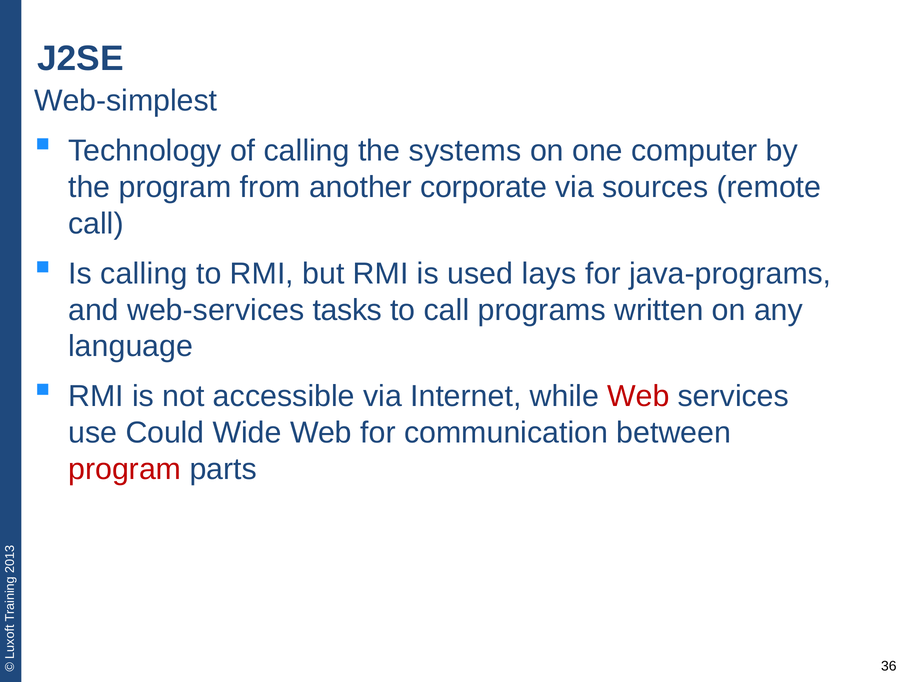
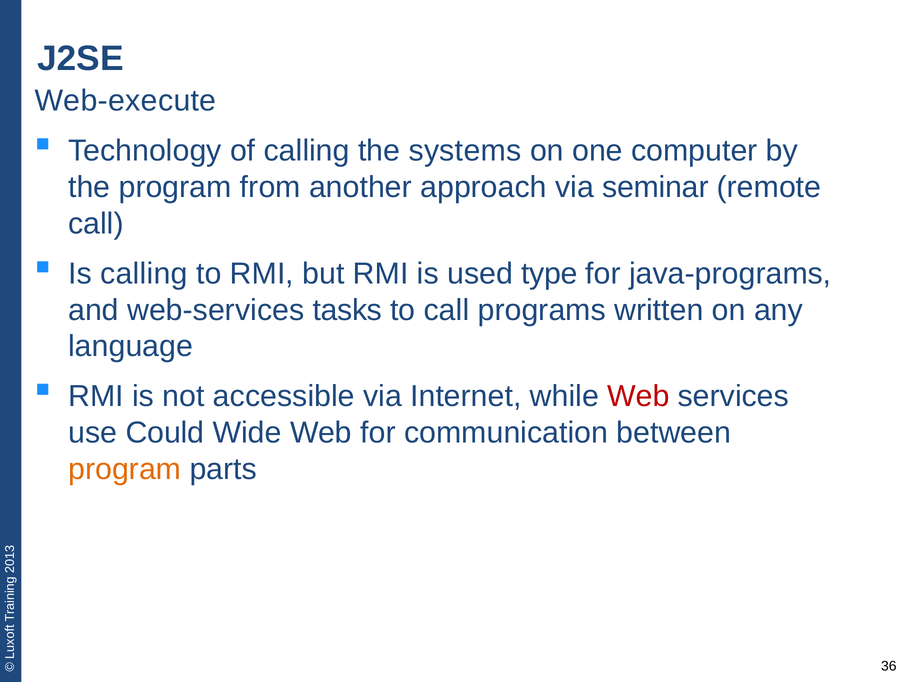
Web-simplest: Web-simplest -> Web-execute
corporate: corporate -> approach
sources: sources -> seminar
lays: lays -> type
program at (125, 470) colour: red -> orange
